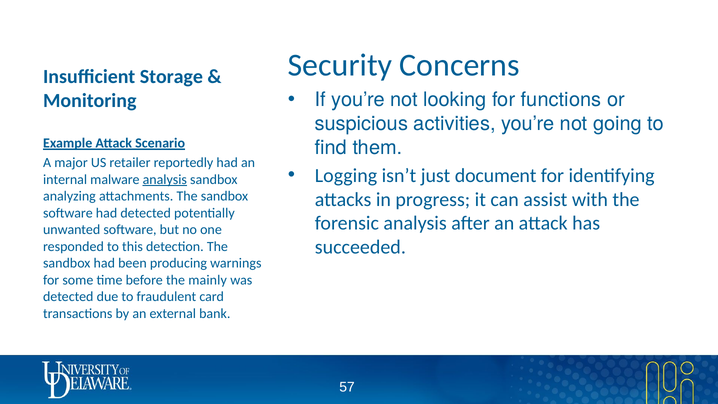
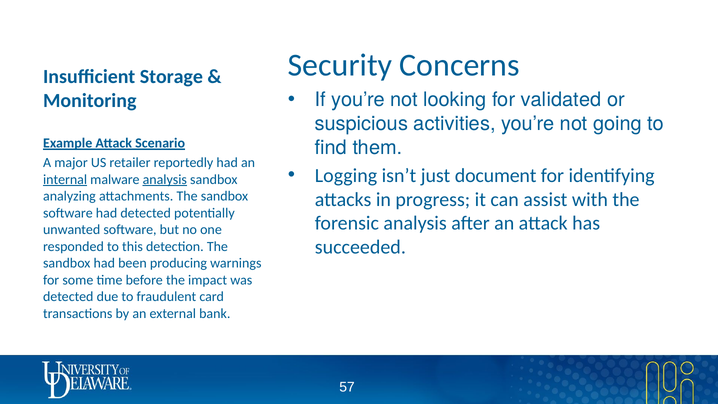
functions: functions -> validated
internal underline: none -> present
mainly: mainly -> impact
